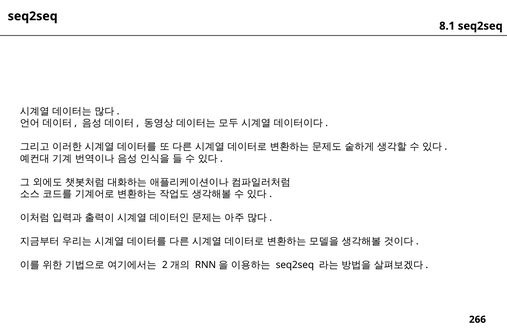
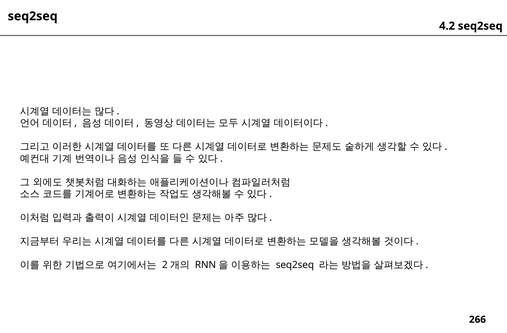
8.1: 8.1 -> 4.2
